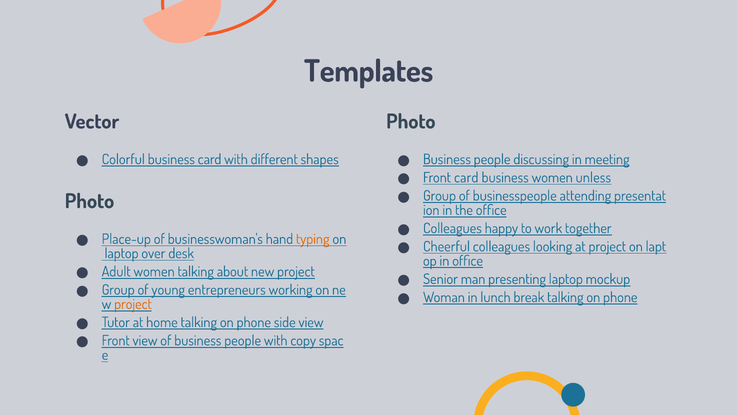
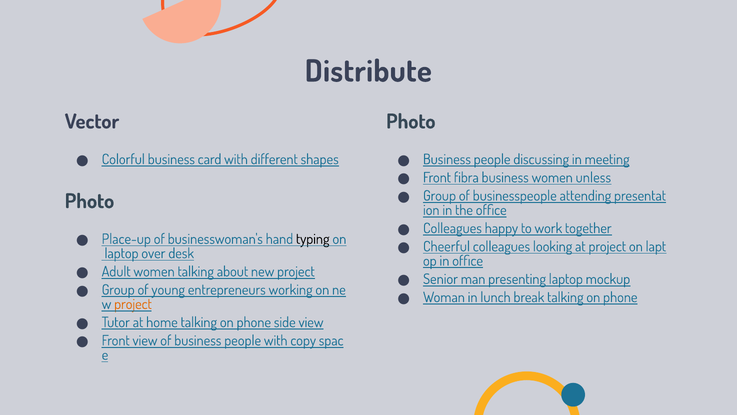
Templates: Templates -> Distribute
Front card: card -> fibra
typing colour: orange -> black
